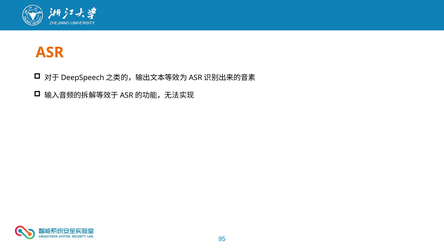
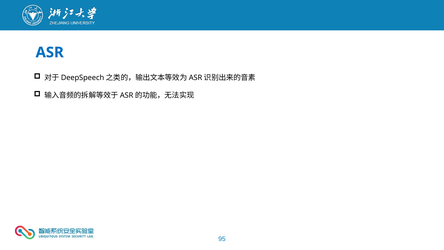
ASR colour: orange -> blue
